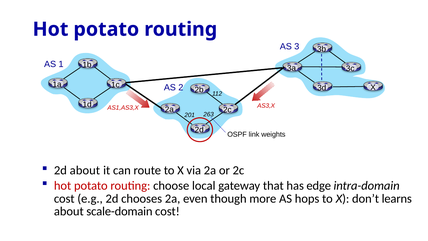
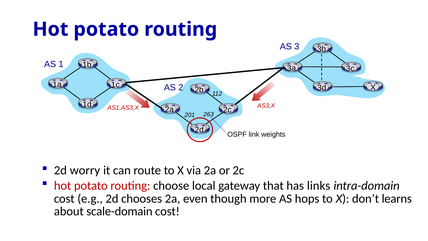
2d about: about -> worry
edge: edge -> links
